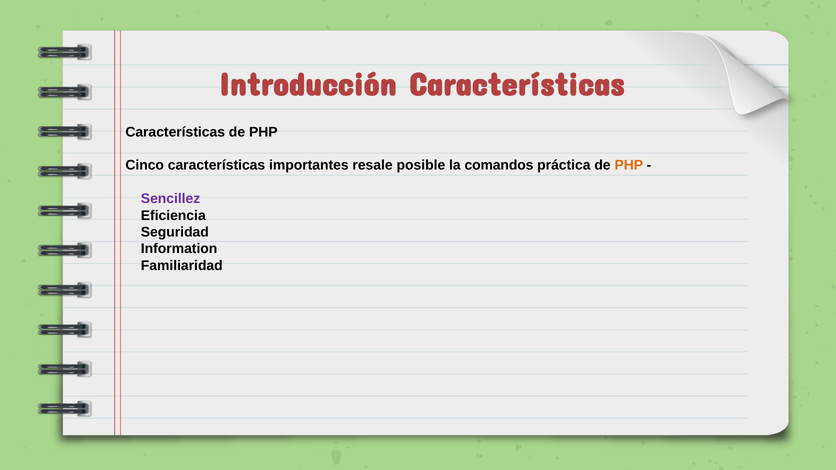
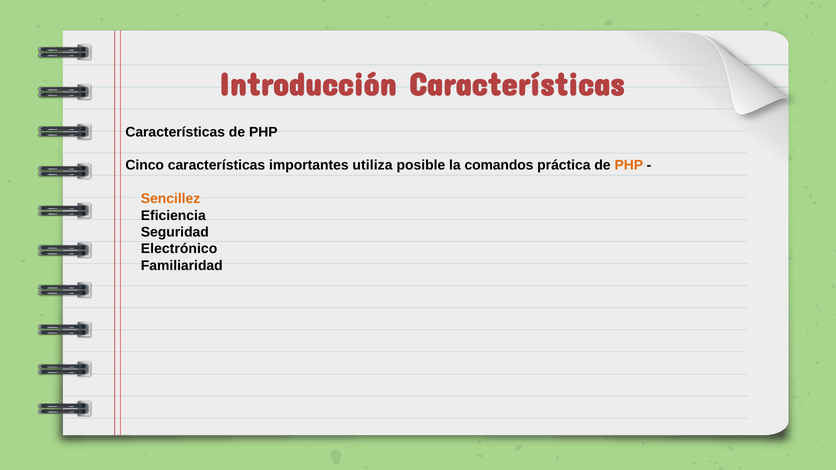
resale: resale -> utiliza
Sencillez colour: purple -> orange
Information: Information -> Electrónico
